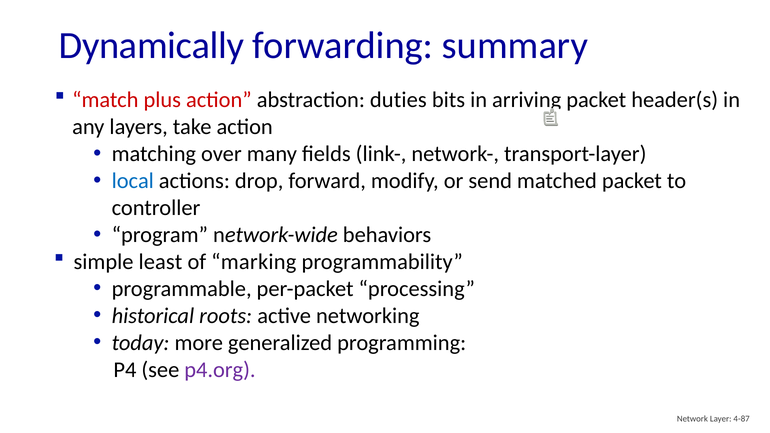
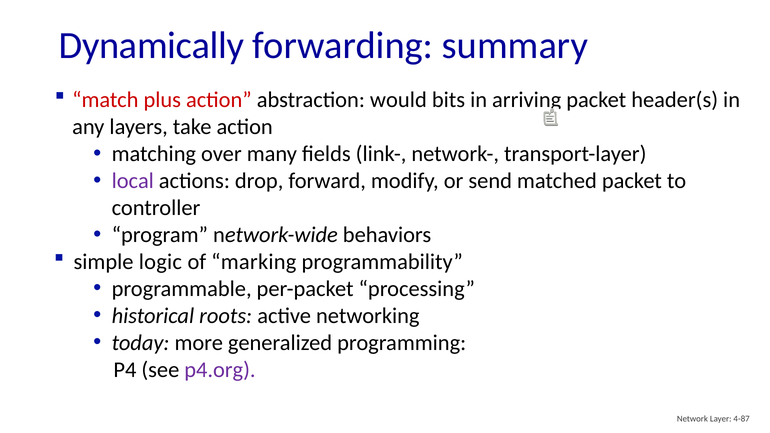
duties: duties -> would
local colour: blue -> purple
least: least -> logic
